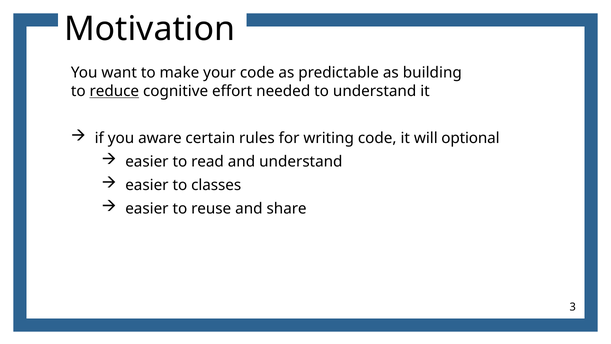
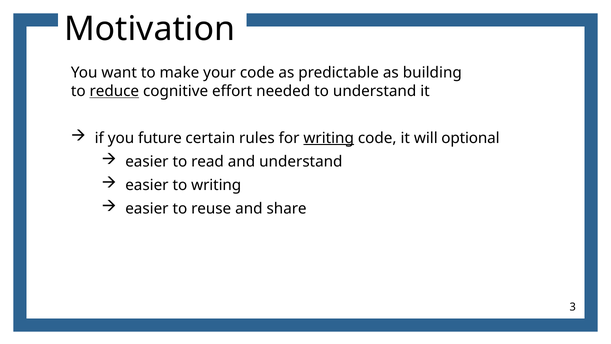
aware: aware -> future
writing at (329, 138) underline: none -> present
to classes: classes -> writing
